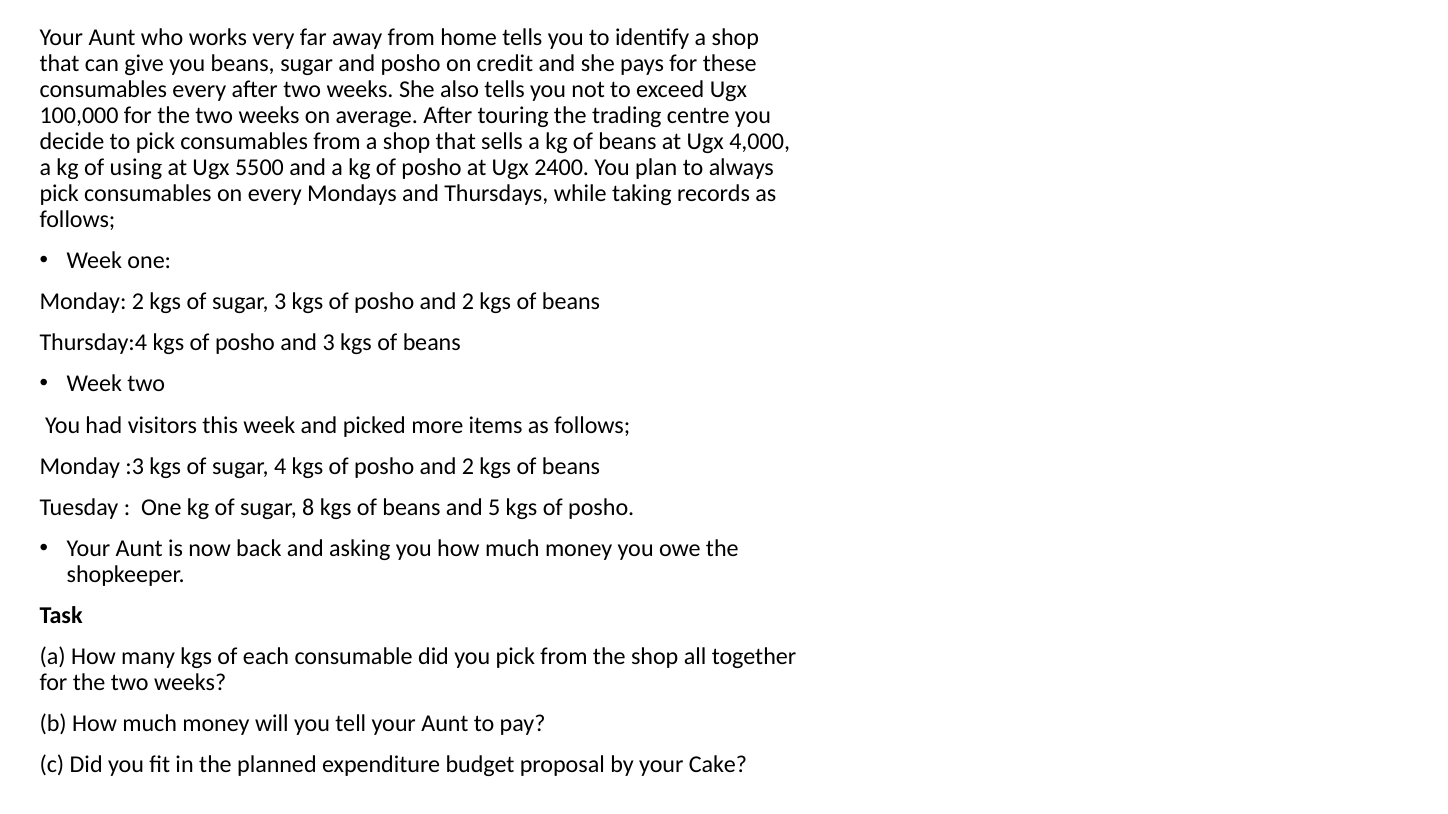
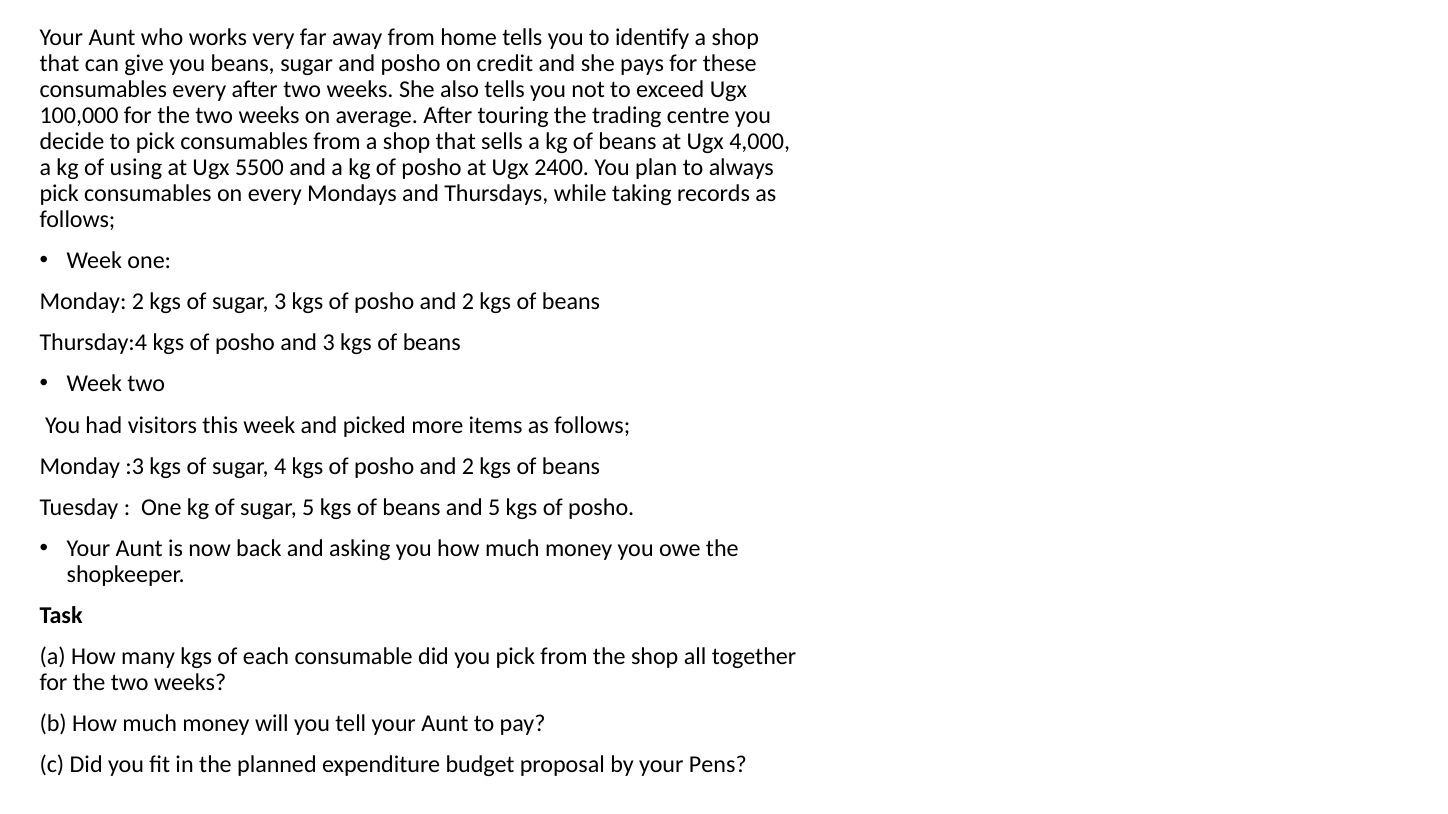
sugar 8: 8 -> 5
Cake: Cake -> Pens
